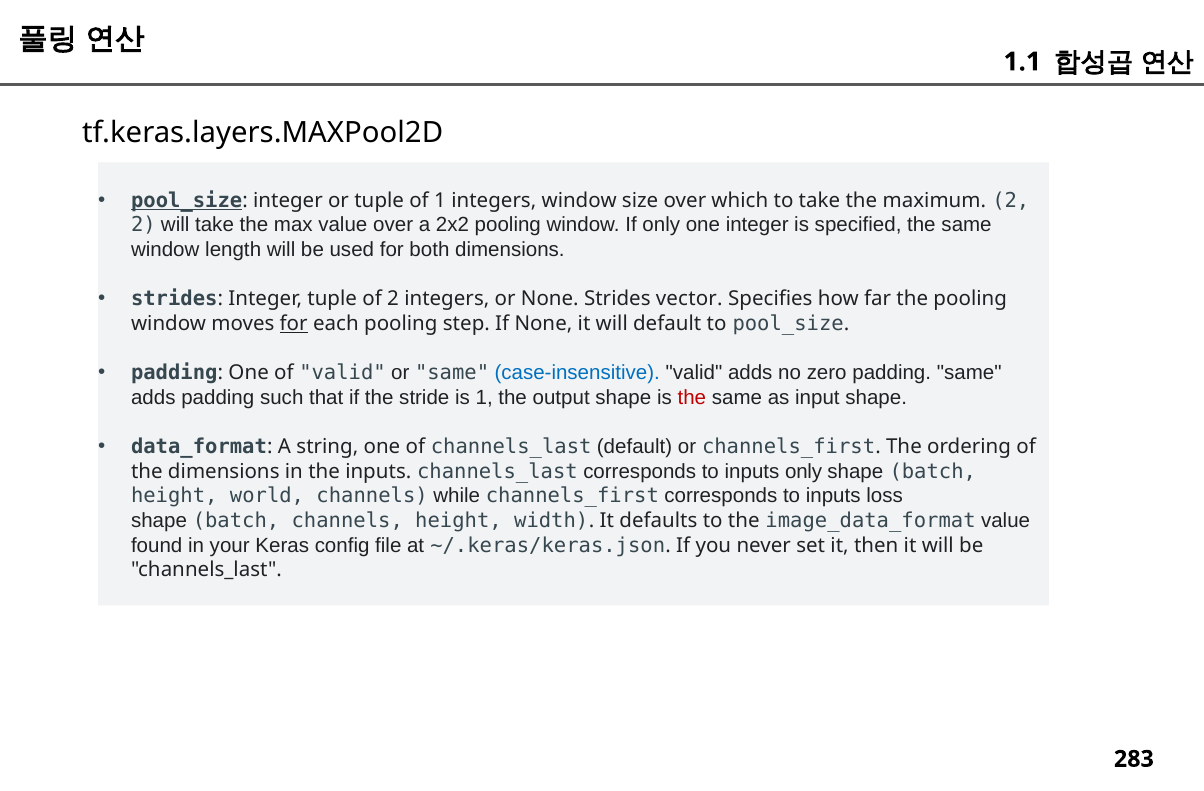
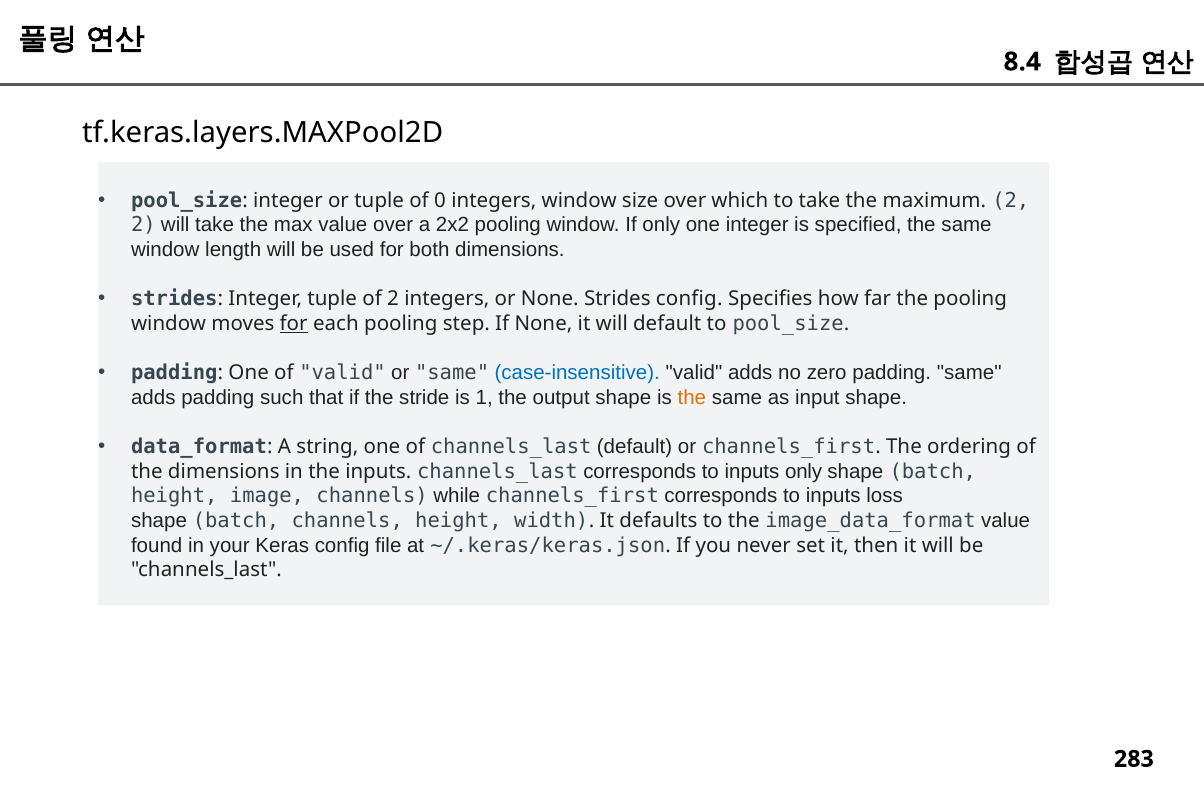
1.1: 1.1 -> 8.4
pool_size at (187, 201) underline: present -> none
of 1: 1 -> 0
Strides vector: vector -> config
the at (692, 397) colour: red -> orange
world: world -> image
